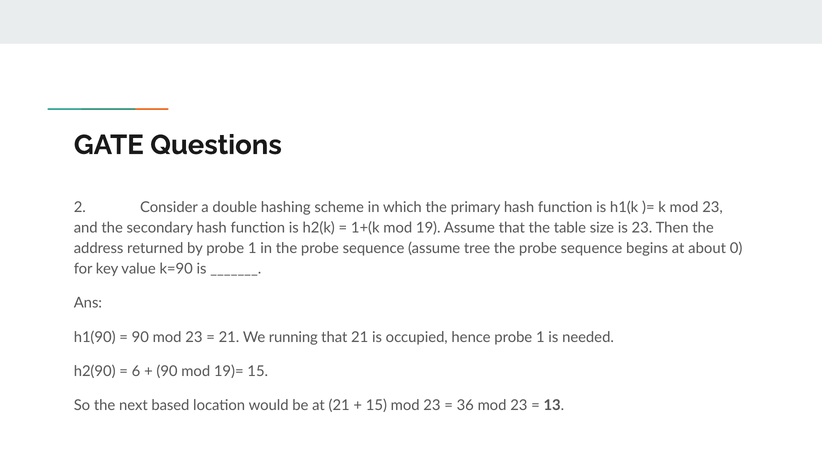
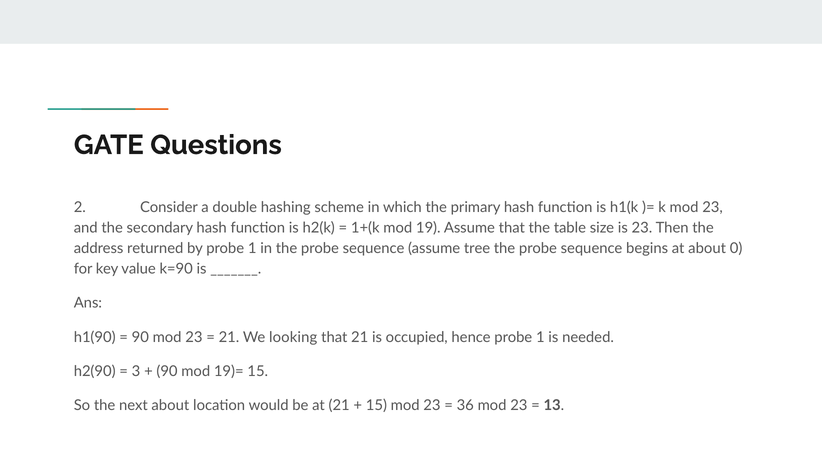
running: running -> looking
6: 6 -> 3
next based: based -> about
